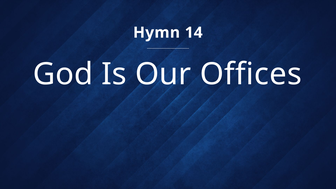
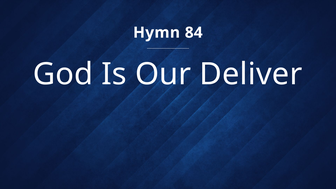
14: 14 -> 84
Offices: Offices -> Deliver
